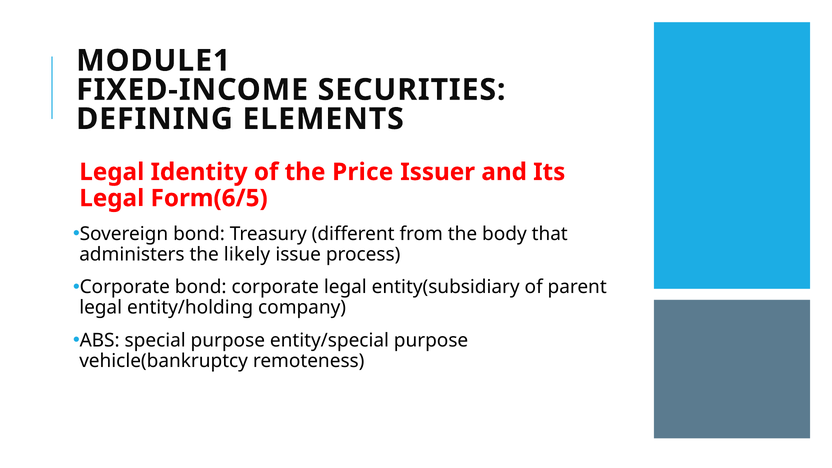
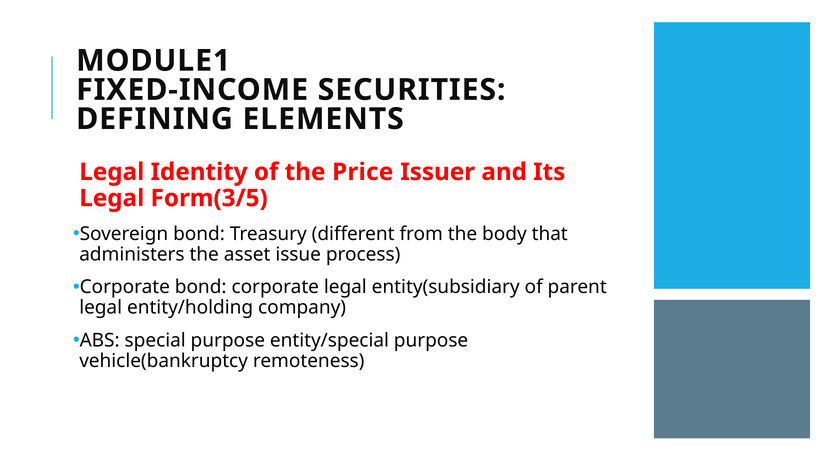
Form(6/5: Form(6/5 -> Form(3/5
likely: likely -> asset
